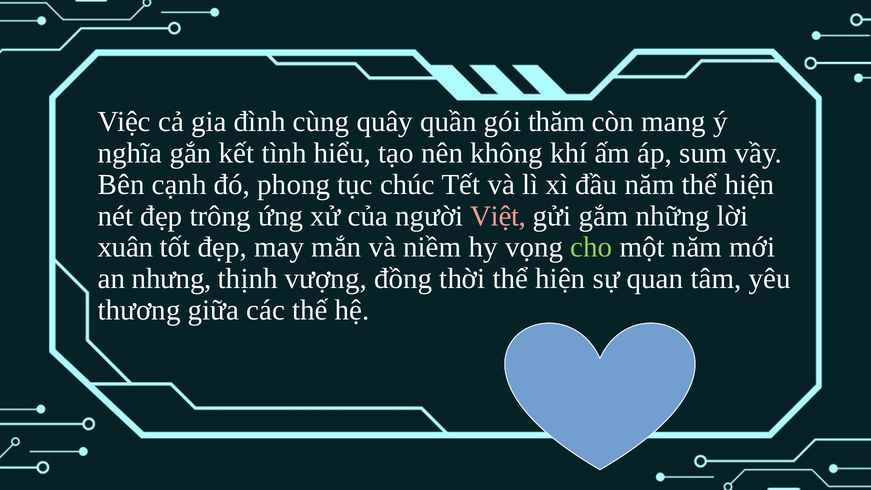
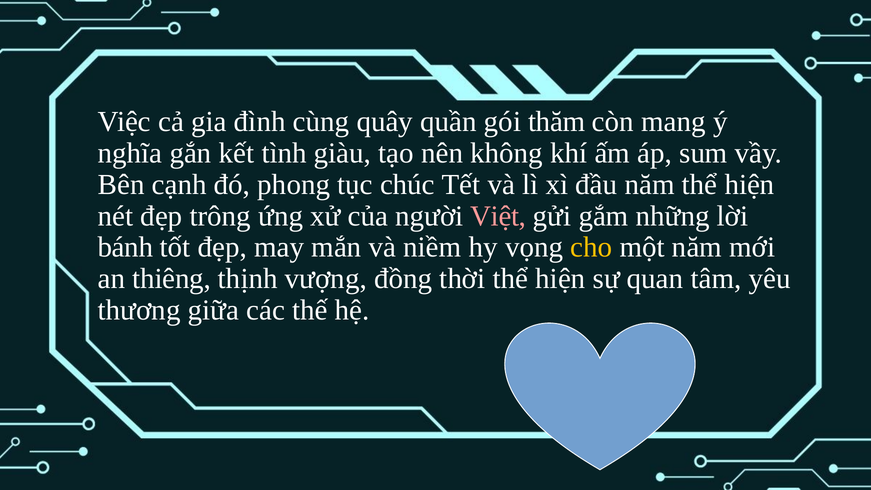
hiểu: hiểu -> giàu
xuân: xuân -> bánh
cho colour: light green -> yellow
nhưng: nhưng -> thiêng
